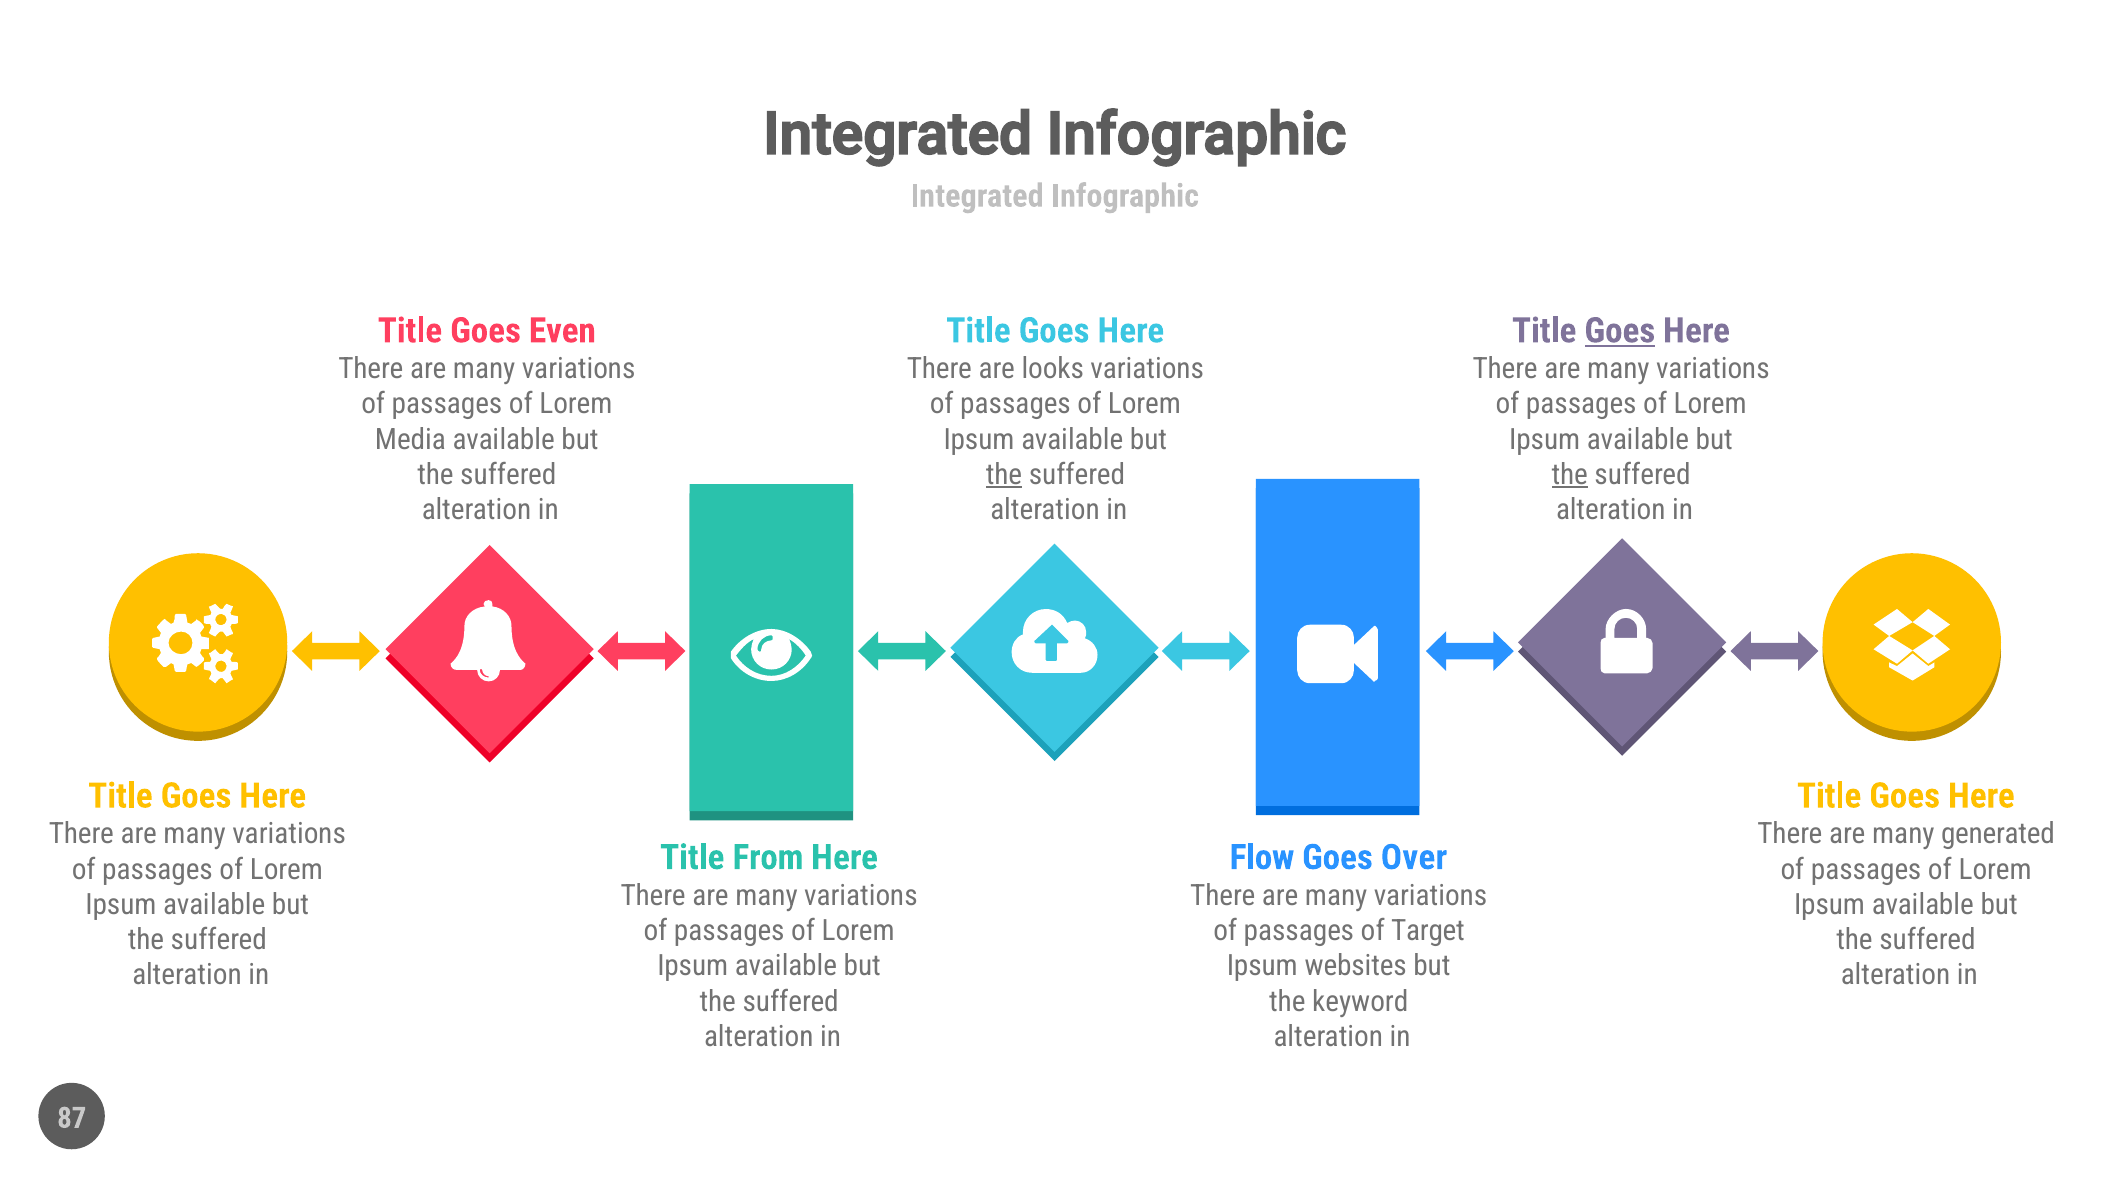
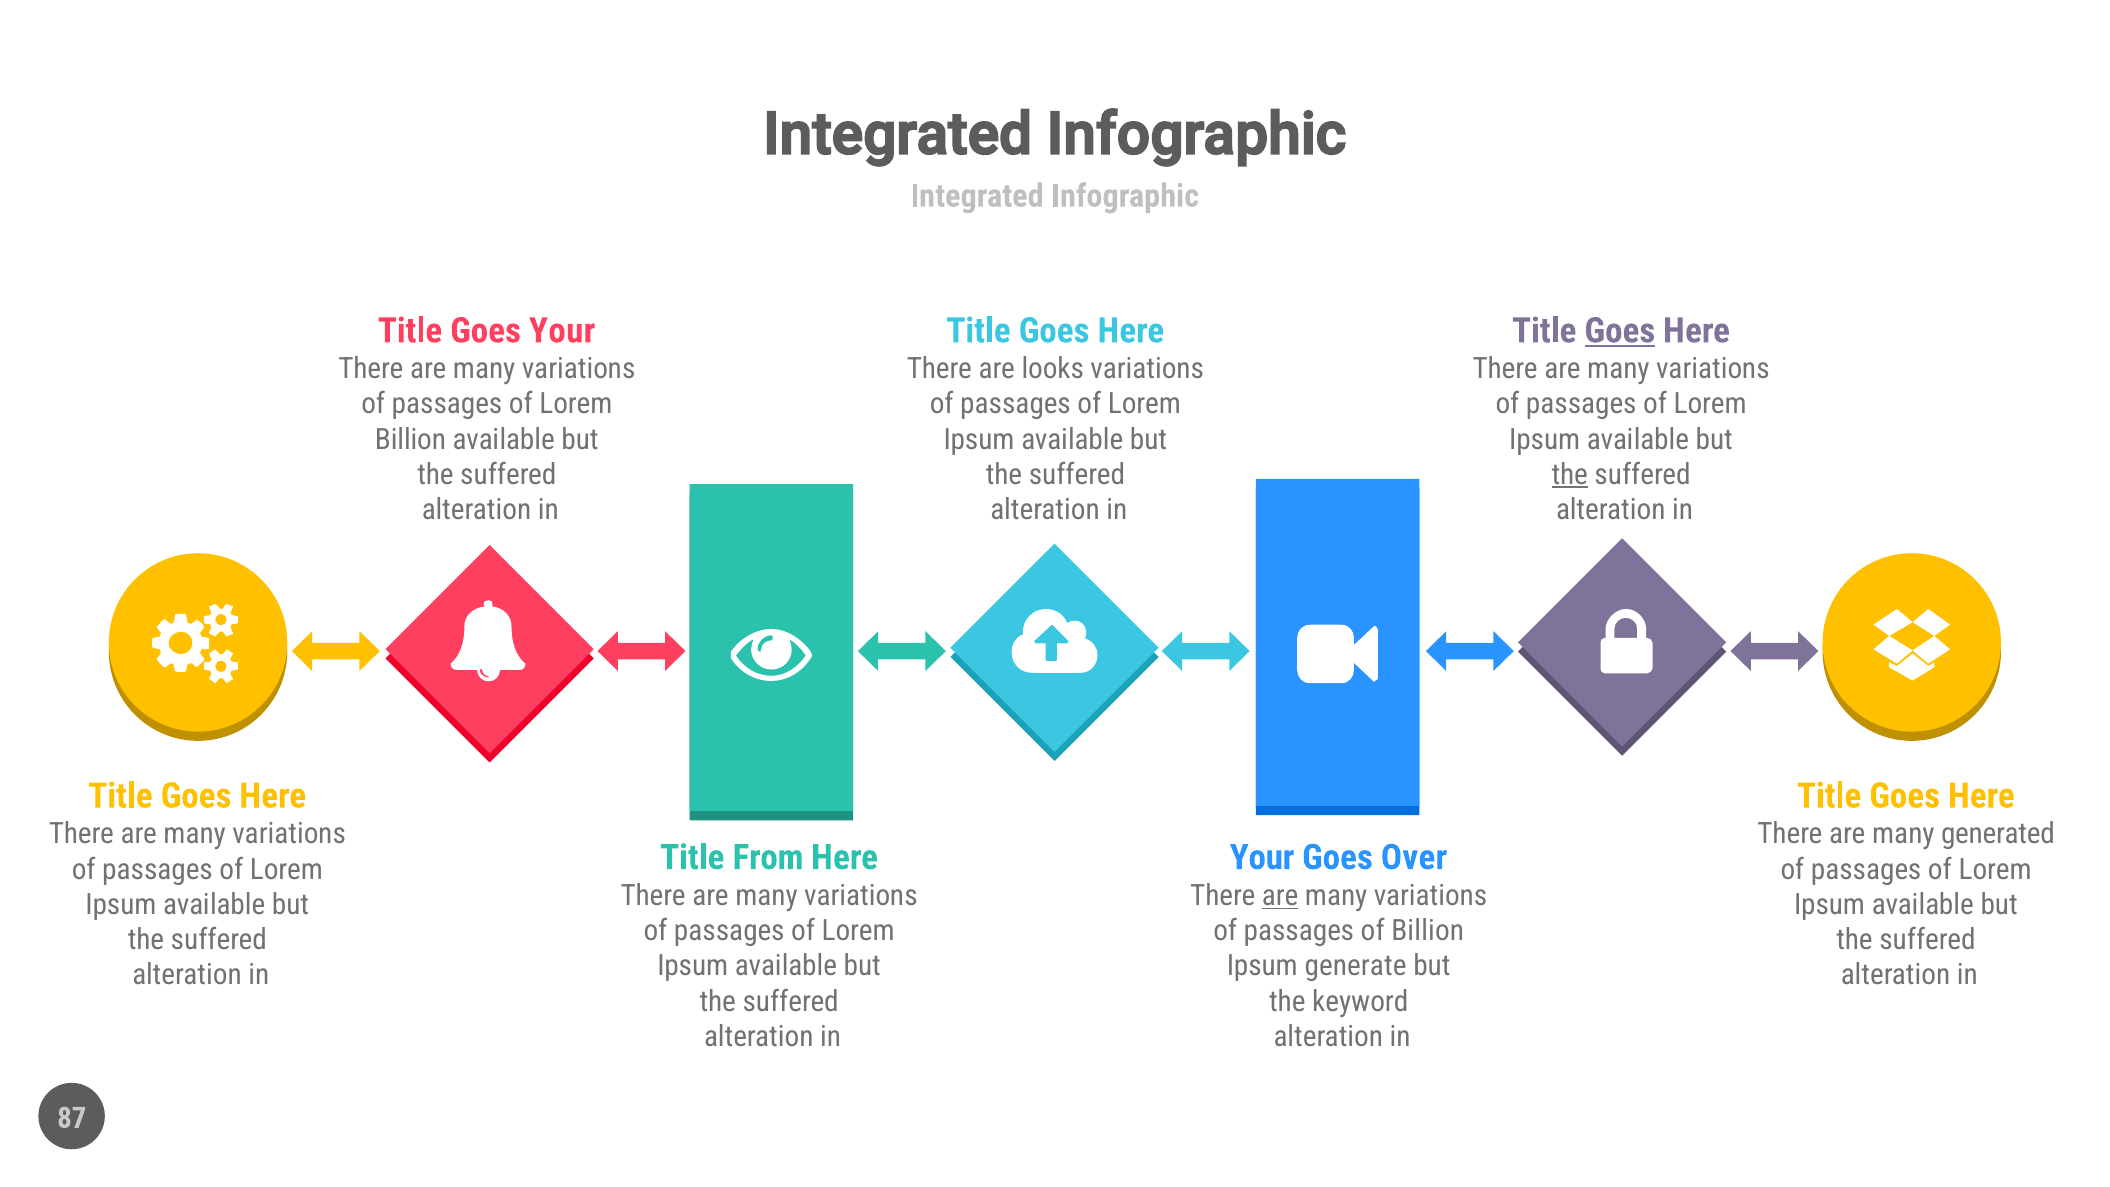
Goes Even: Even -> Your
Media at (410, 439): Media -> Billion
the at (1004, 475) underline: present -> none
Flow at (1262, 857): Flow -> Your
are at (1280, 896) underline: none -> present
of Target: Target -> Billion
websites: websites -> generate
